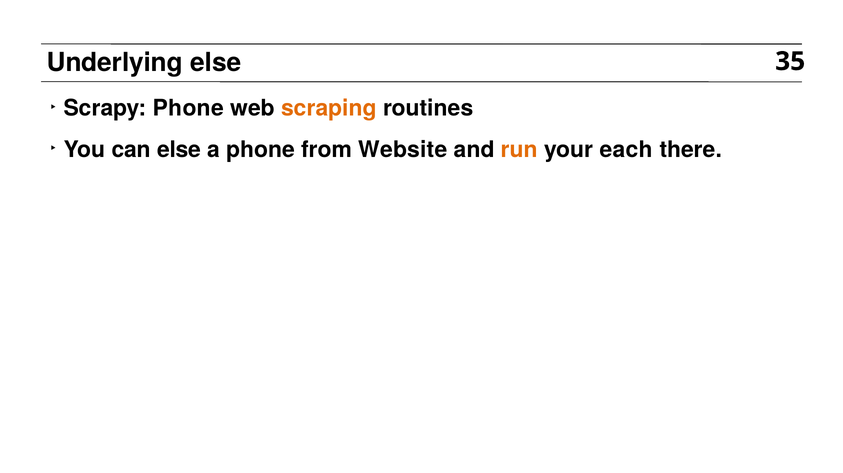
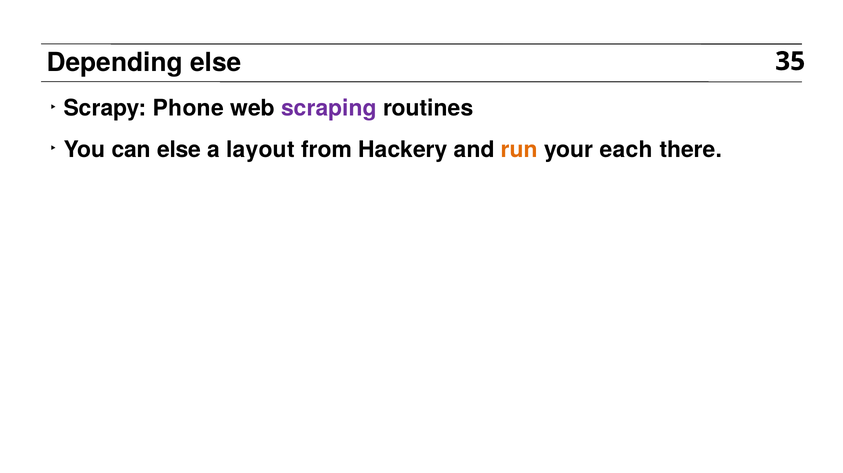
Underlying: Underlying -> Depending
scraping colour: orange -> purple
a phone: phone -> layout
Website: Website -> Hackery
